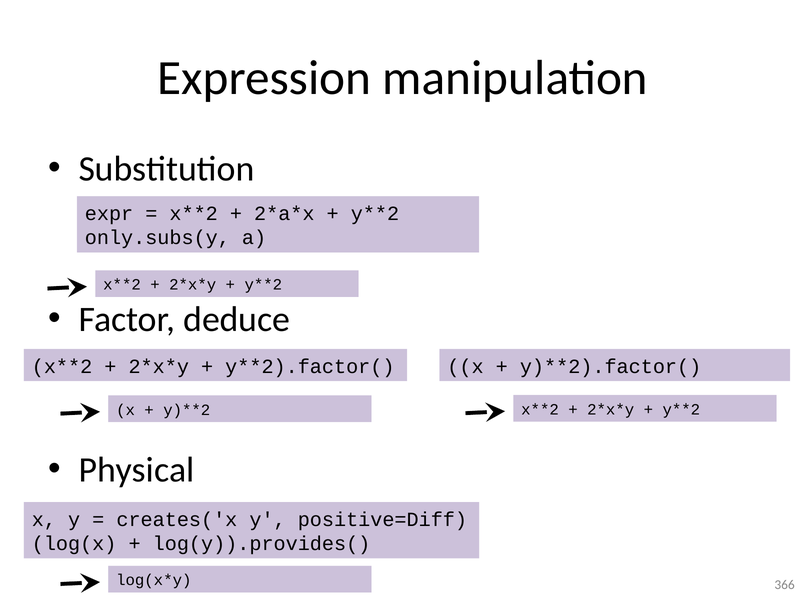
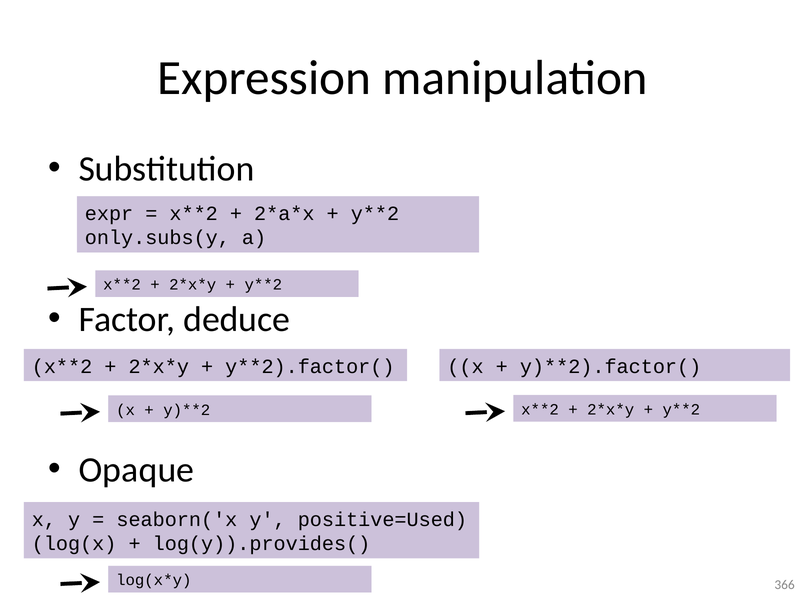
Physical: Physical -> Opaque
creates('x: creates('x -> seaborn('x
positive=Diff: positive=Diff -> positive=Used
